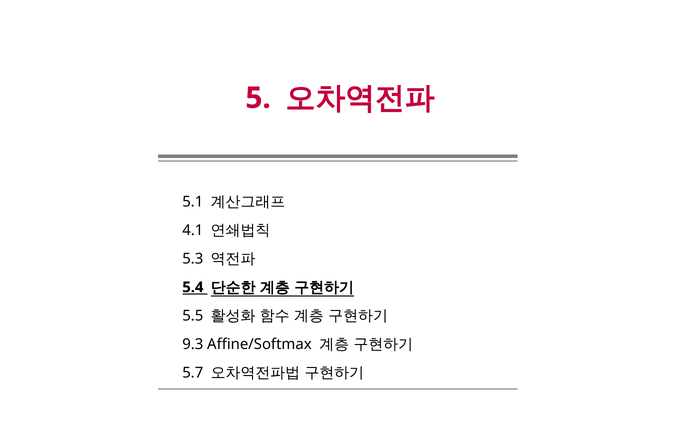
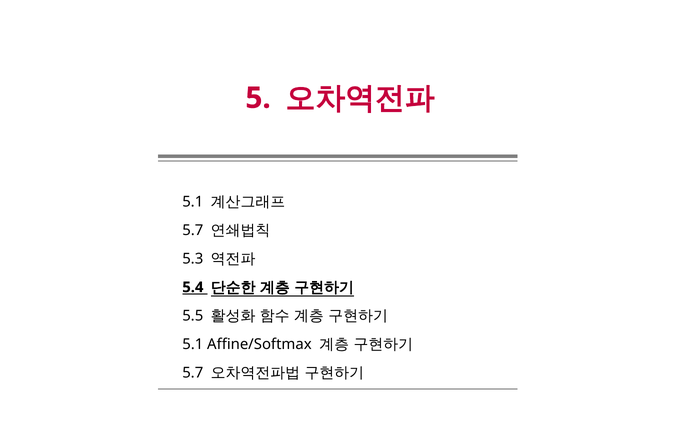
4.1 at (193, 230): 4.1 -> 5.7
9.3 at (193, 344): 9.3 -> 5.1
